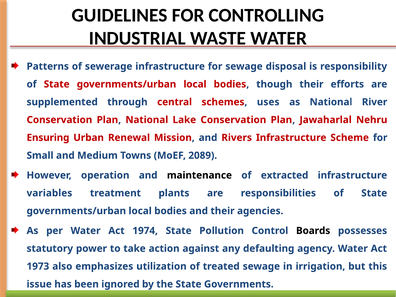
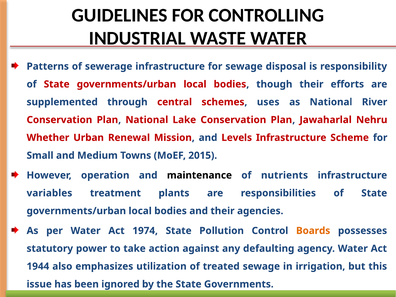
Ensuring: Ensuring -> Whether
Rivers: Rivers -> Levels
2089: 2089 -> 2015
extracted: extracted -> nutrients
Boards colour: black -> orange
1973: 1973 -> 1944
